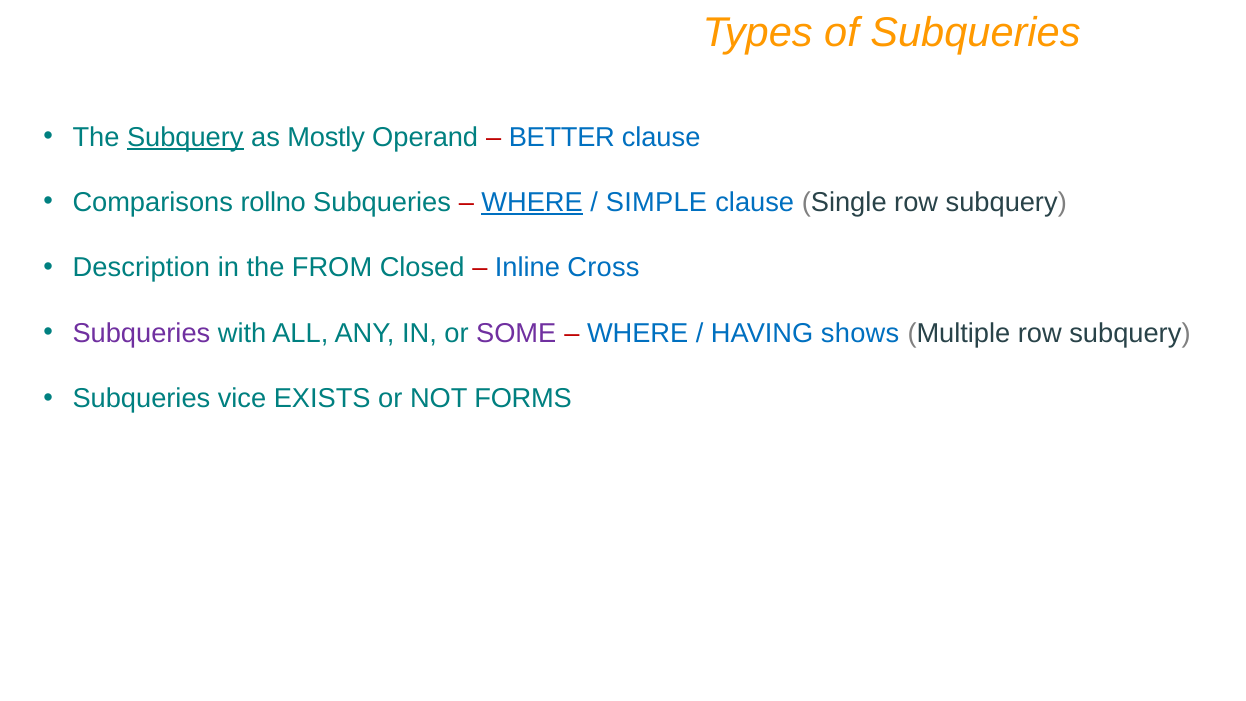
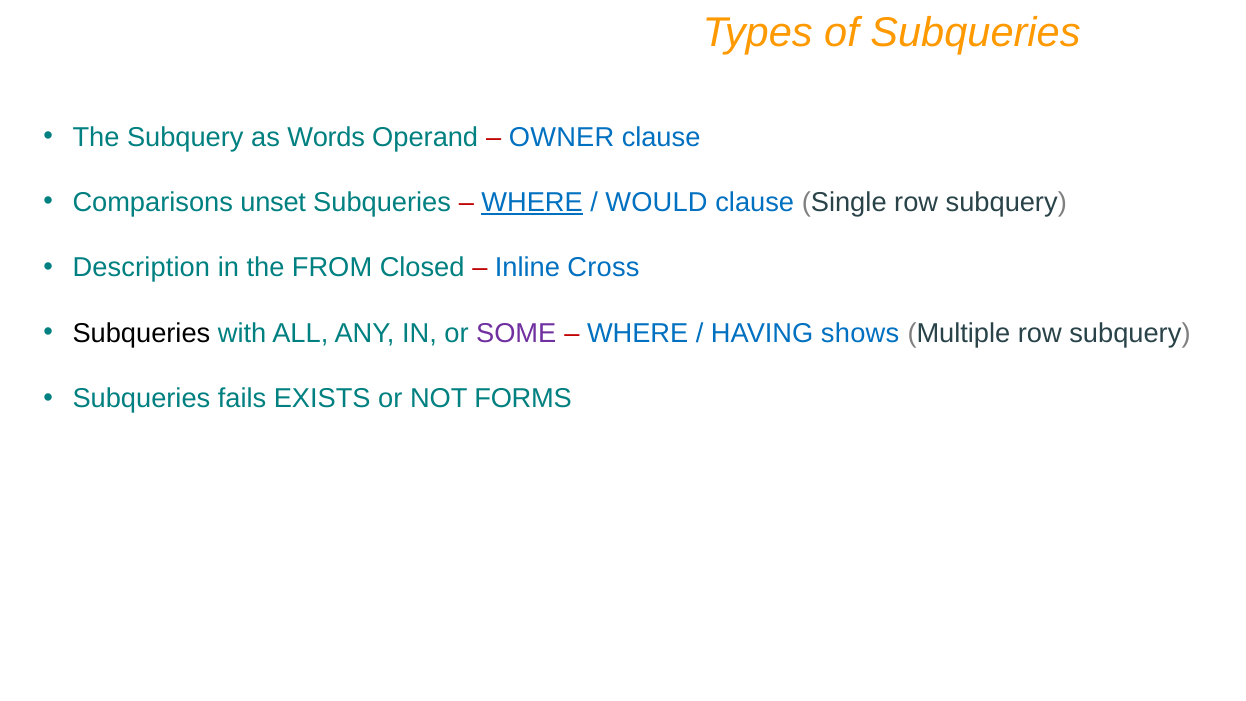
Subquery at (185, 137) underline: present -> none
Mostly: Mostly -> Words
BETTER: BETTER -> OWNER
rollno: rollno -> unset
SIMPLE: SIMPLE -> WOULD
Subqueries at (141, 333) colour: purple -> black
vice: vice -> fails
